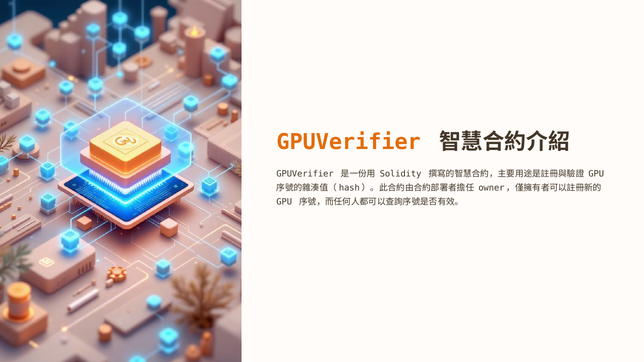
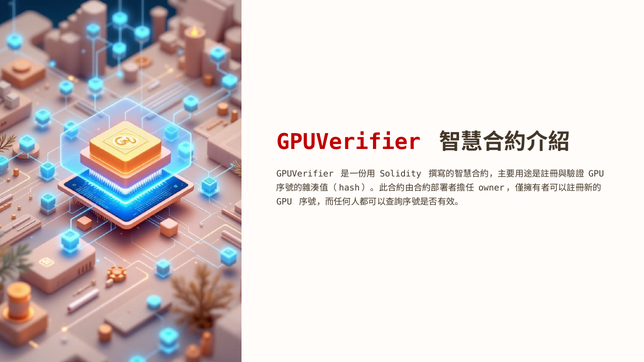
GPUVerifier at (349, 142) colour: orange -> red
